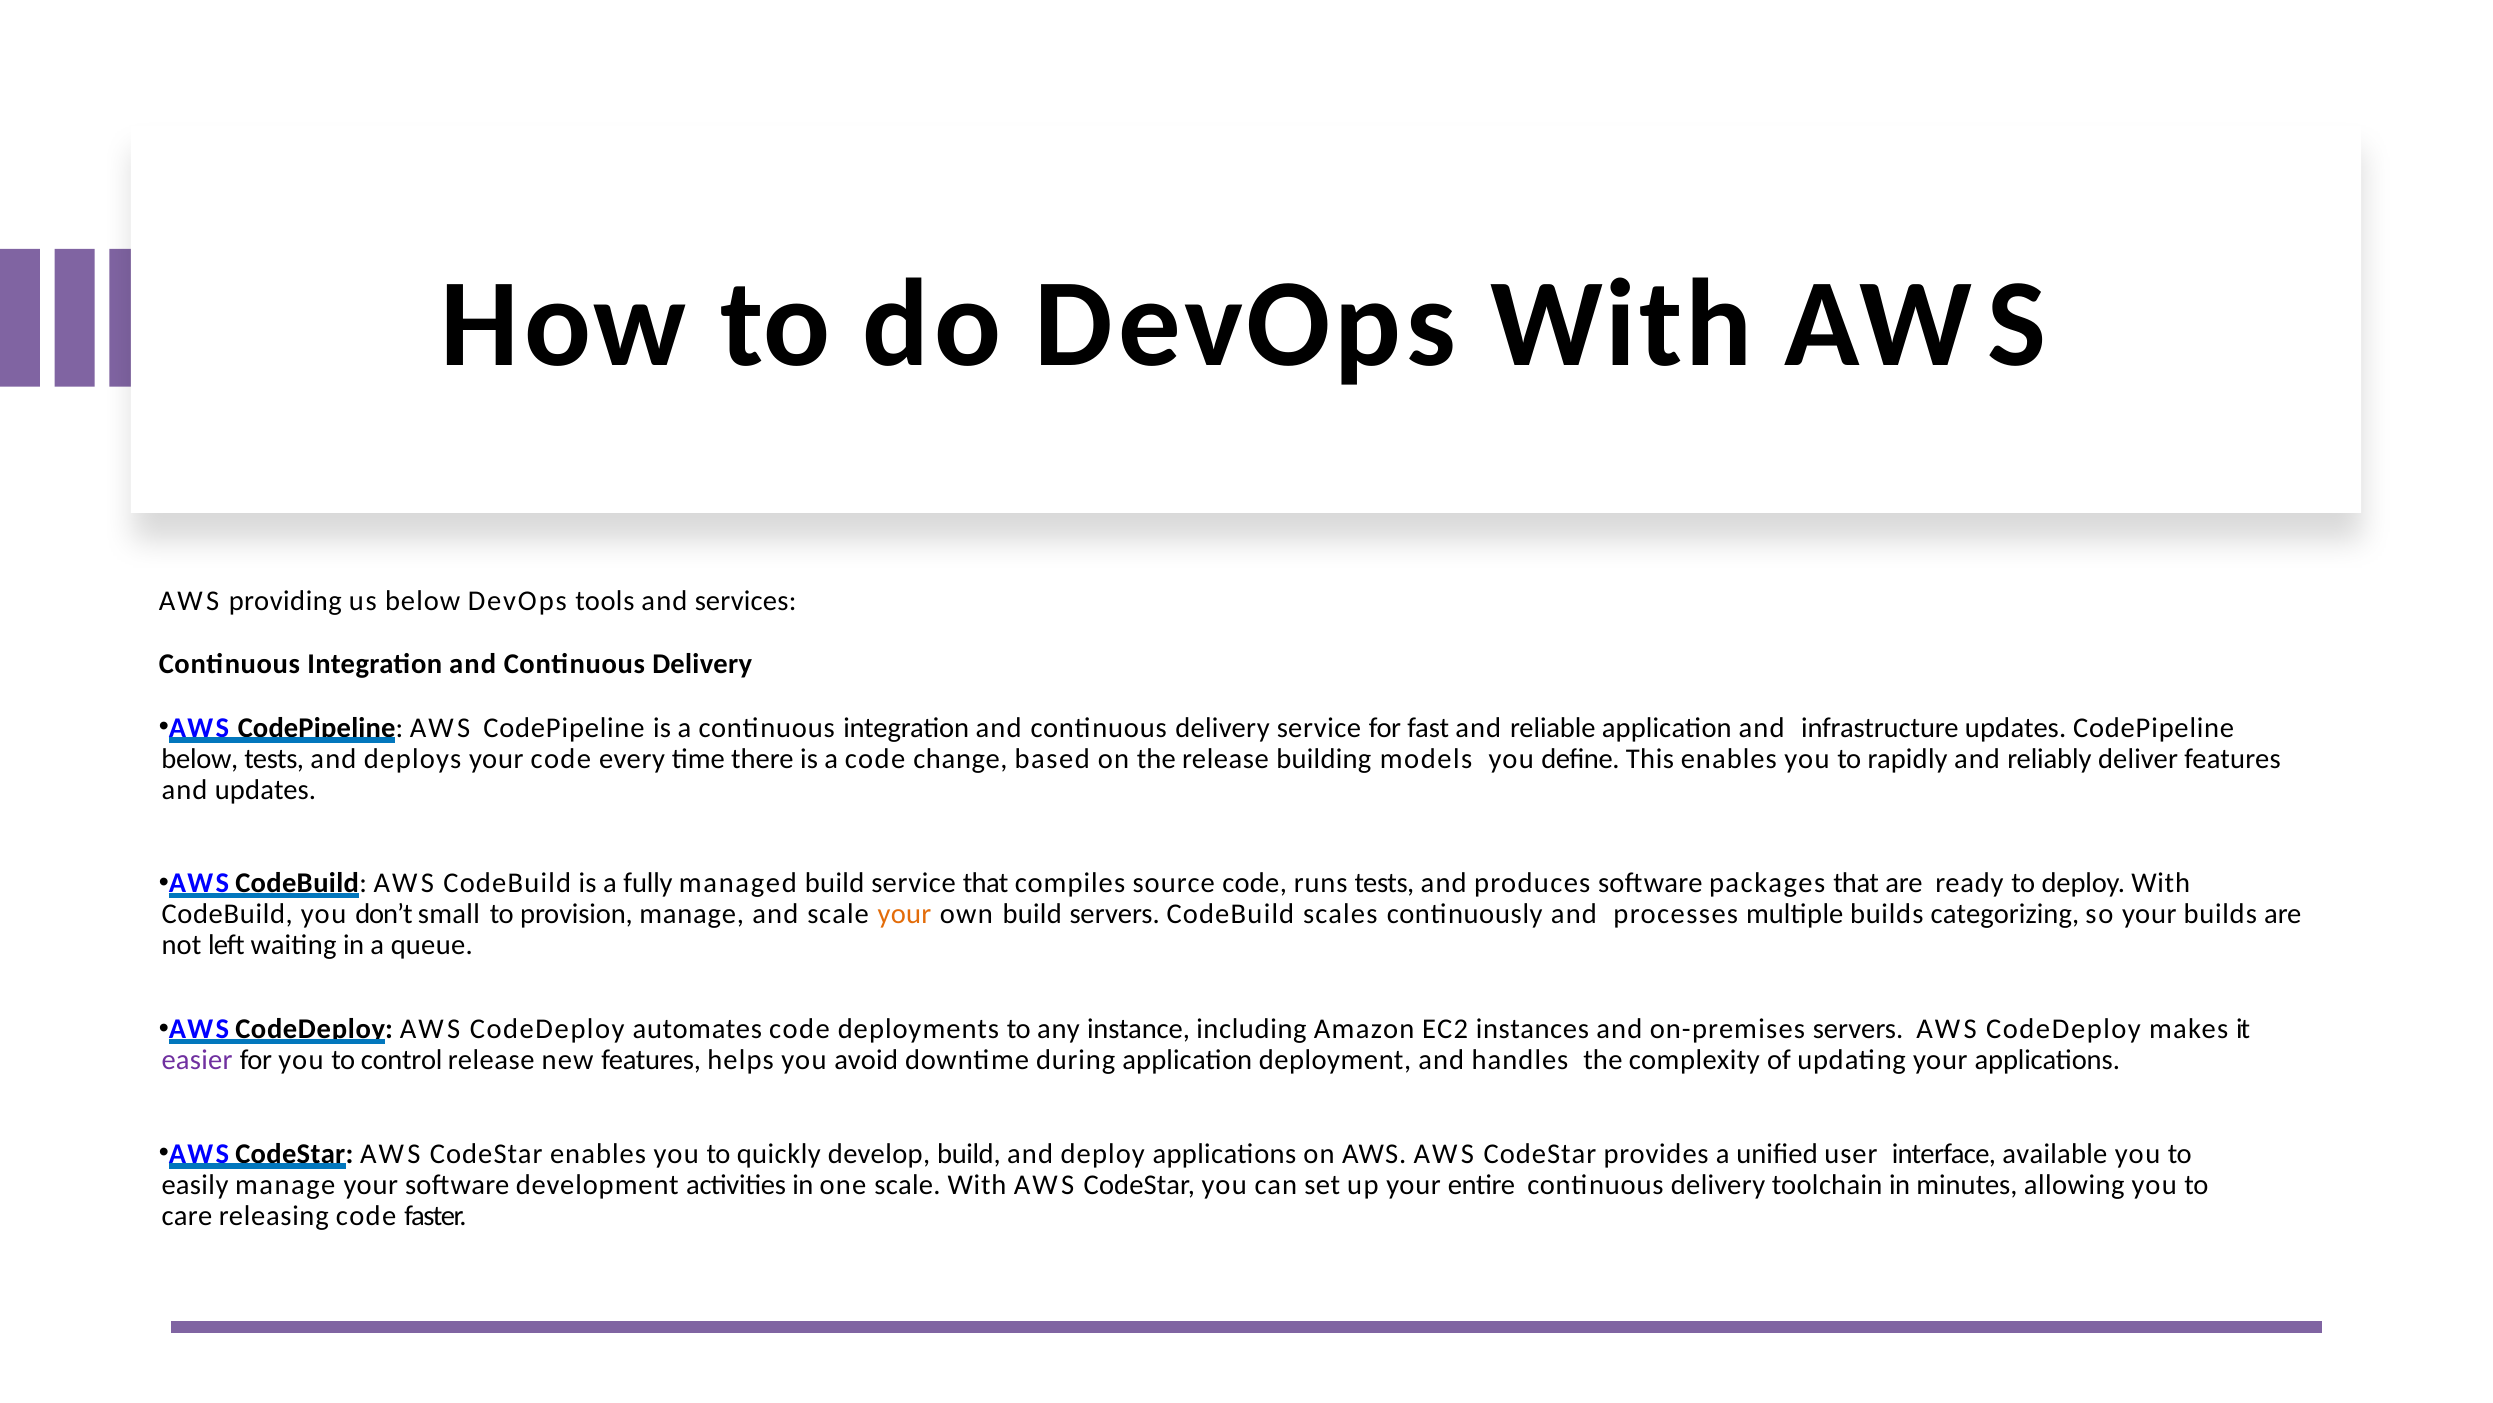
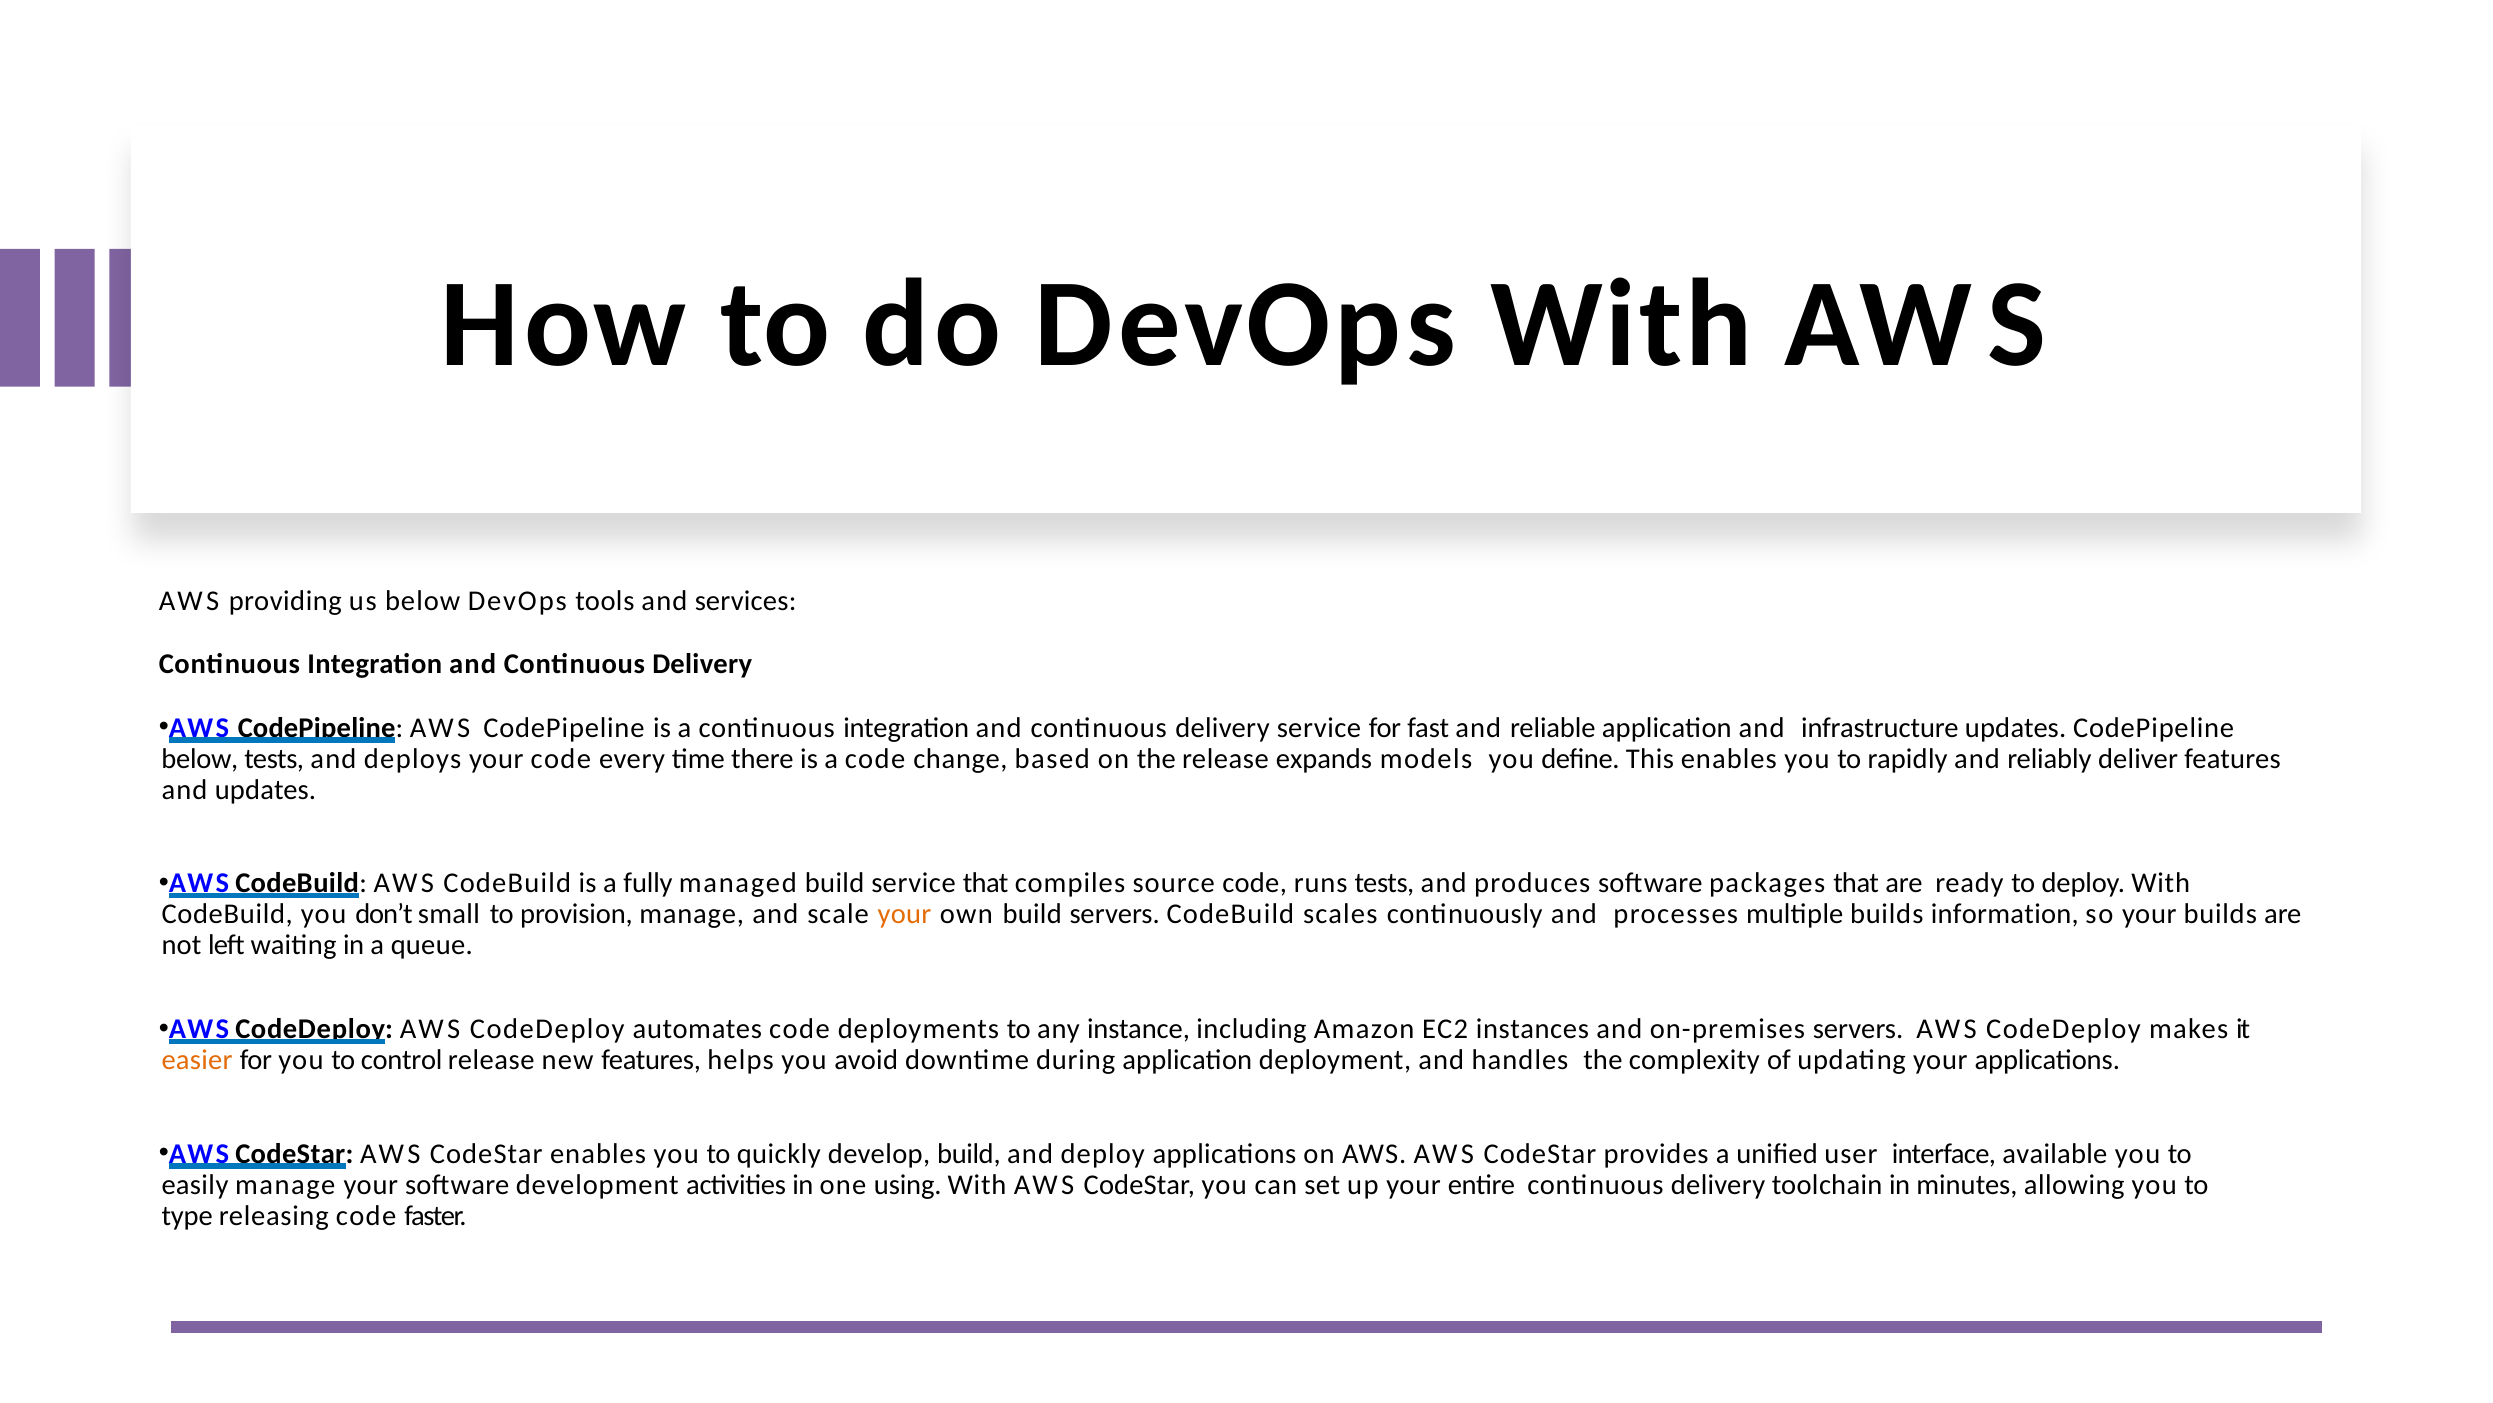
building: building -> expands
categorizing: categorizing -> information
easier colour: purple -> orange
one scale: scale -> using
care: care -> type
